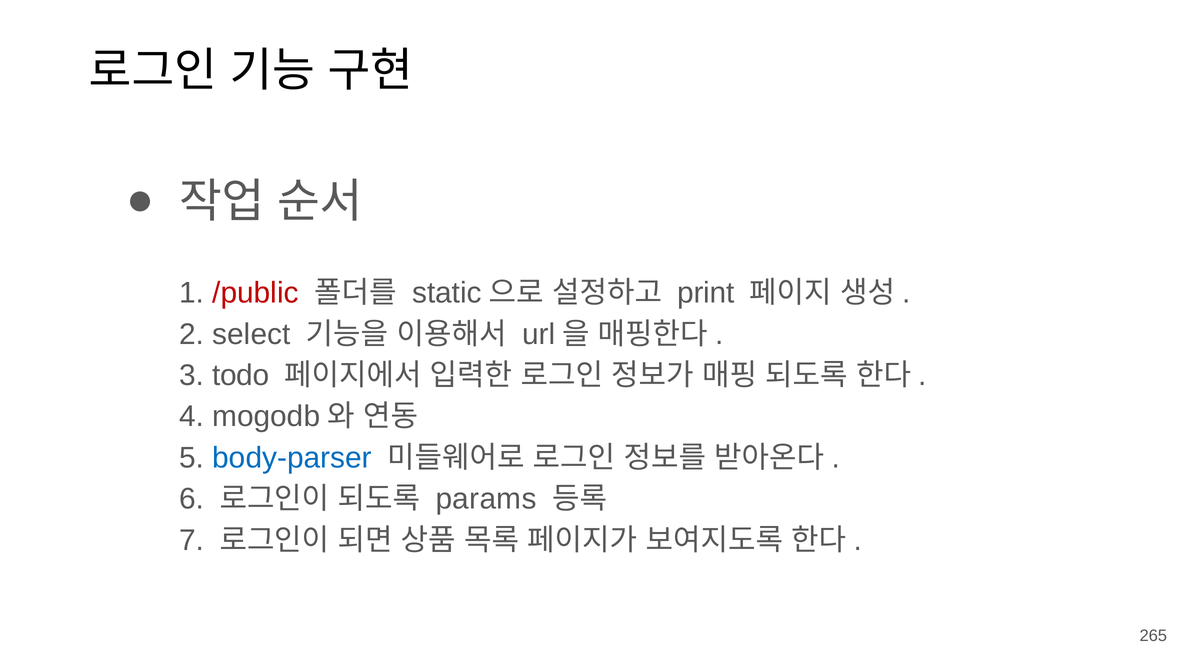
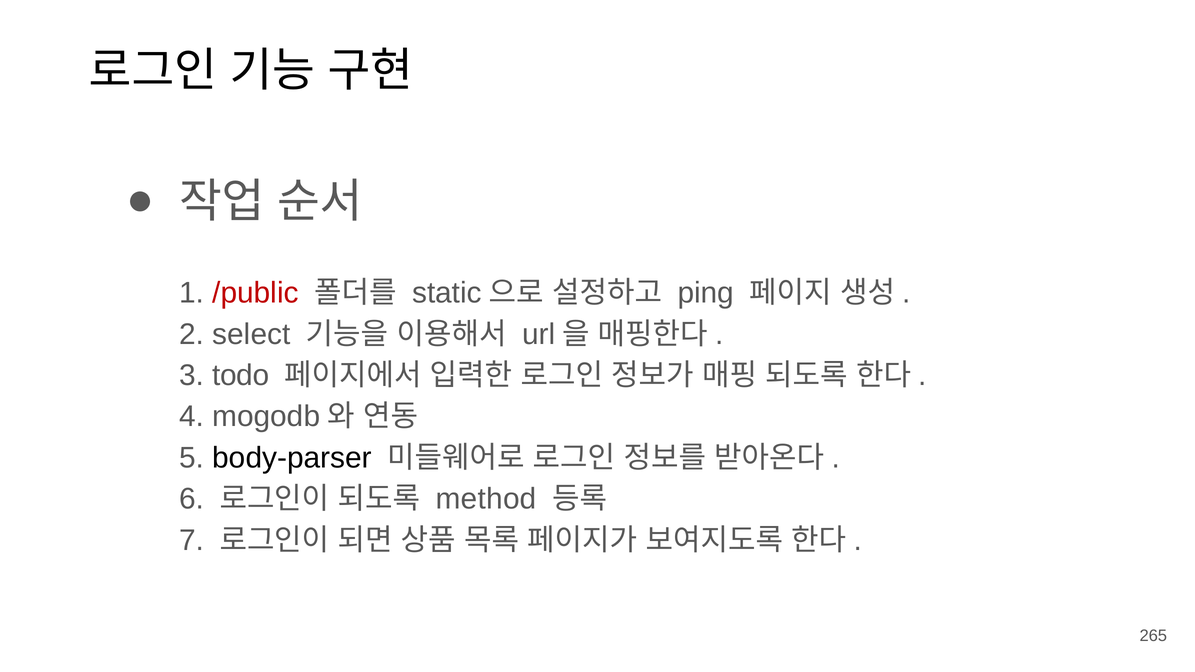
print: print -> ping
body-parser colour: blue -> black
params: params -> method
